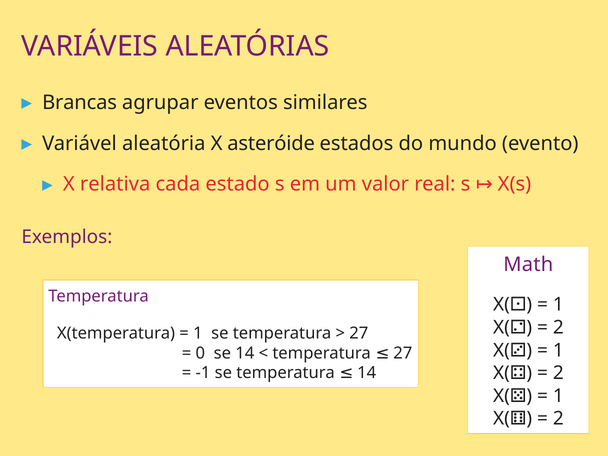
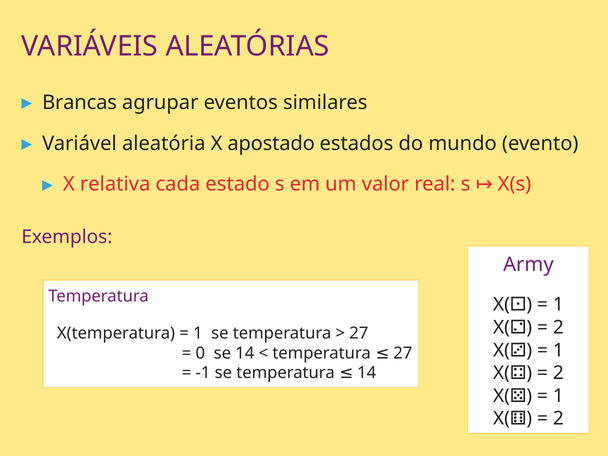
asteróide: asteróide -> apostado
Math: Math -> Army
